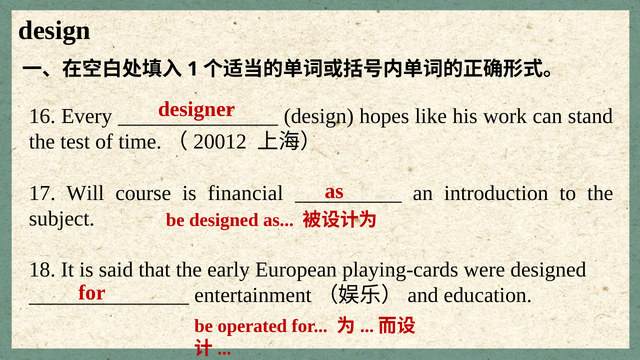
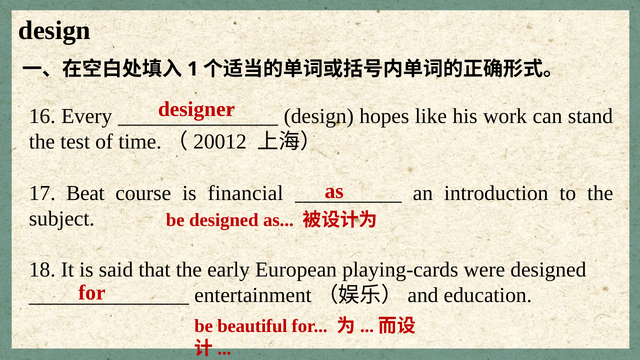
Will: Will -> Beat
operated: operated -> beautiful
